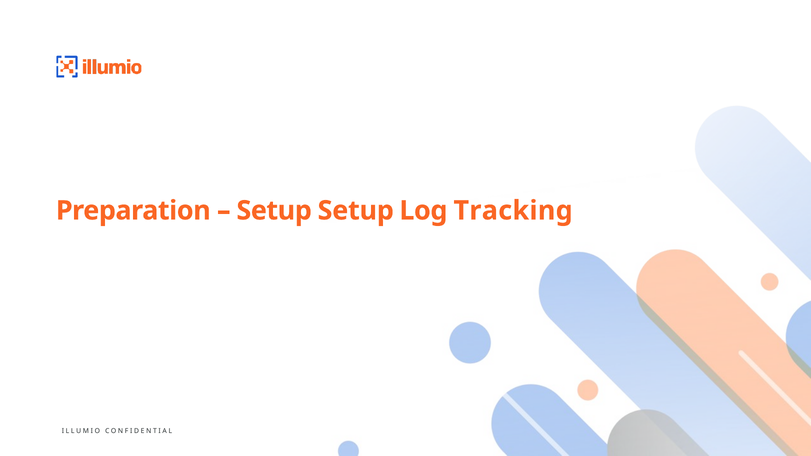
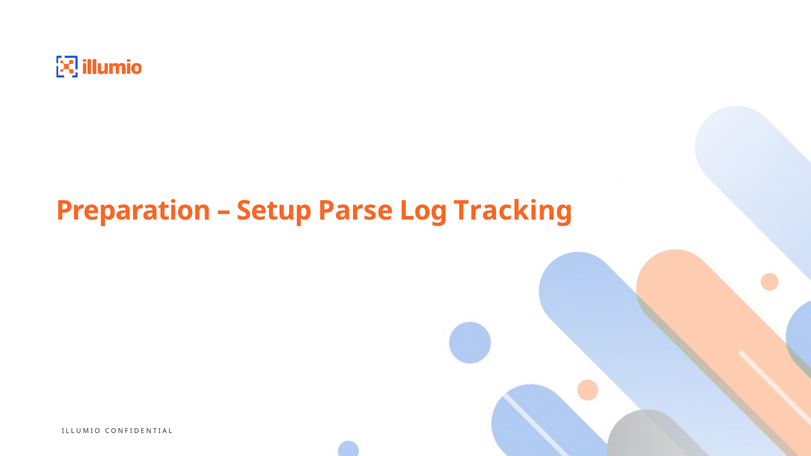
Setup Setup: Setup -> Parse
